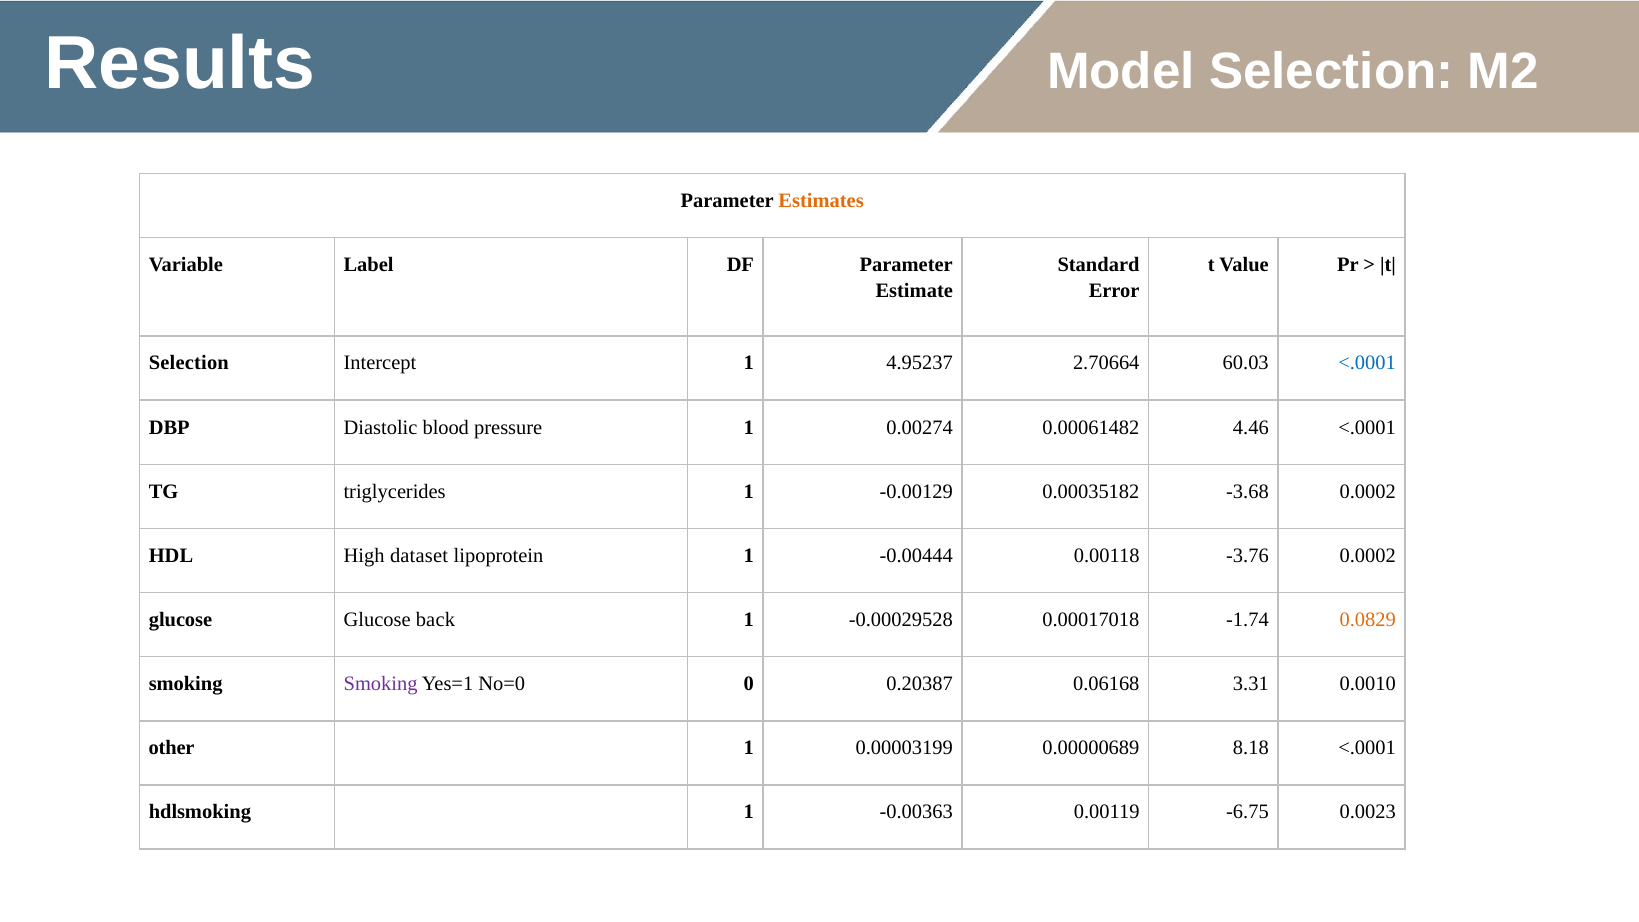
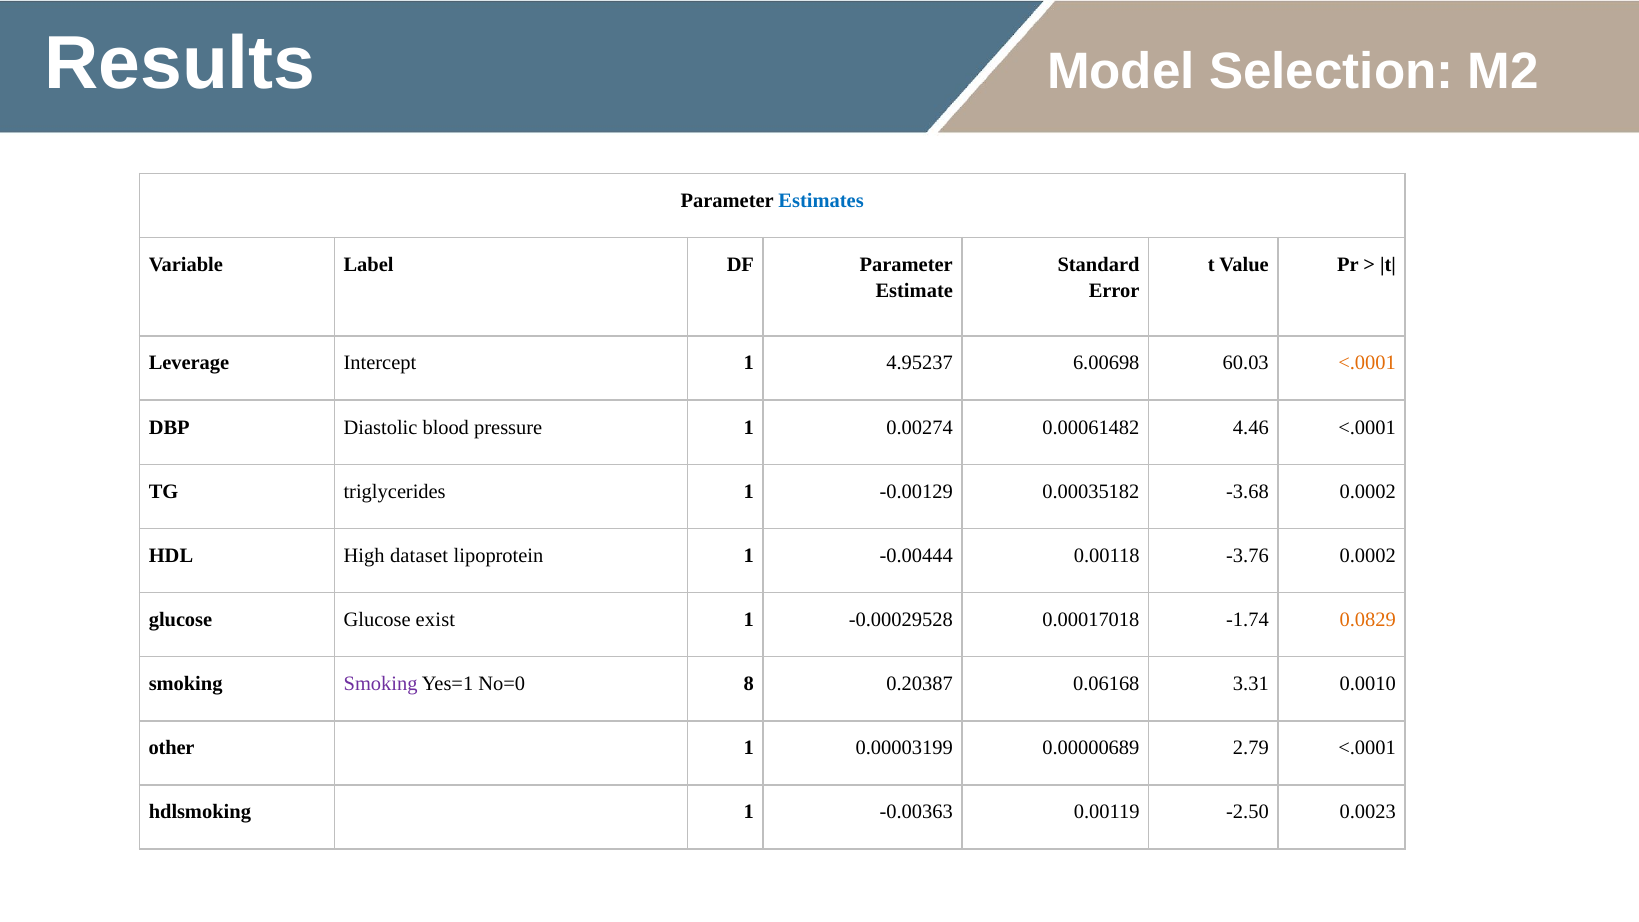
Estimates colour: orange -> blue
Selection at (189, 363): Selection -> Leverage
2.70664: 2.70664 -> 6.00698
<.0001 at (1367, 363) colour: blue -> orange
back: back -> exist
0: 0 -> 8
8.18: 8.18 -> 2.79
-6.75: -6.75 -> -2.50
